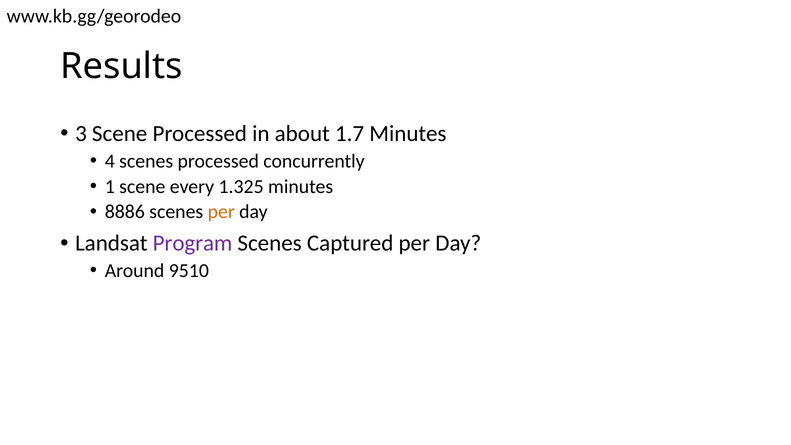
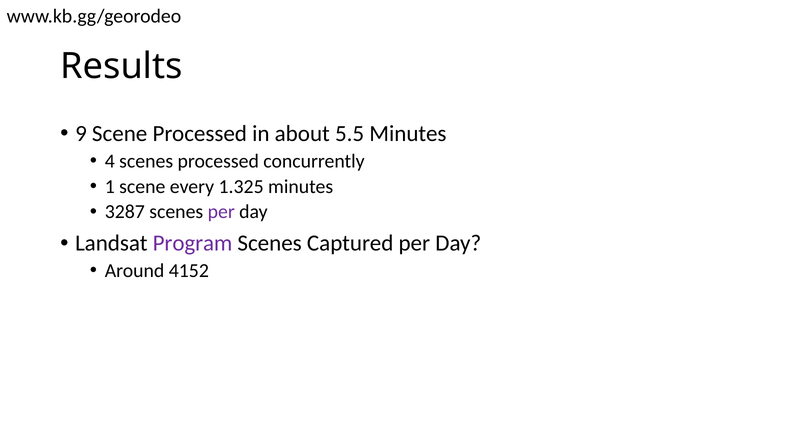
3: 3 -> 9
1.7: 1.7 -> 5.5
8886: 8886 -> 3287
per at (221, 212) colour: orange -> purple
9510: 9510 -> 4152
